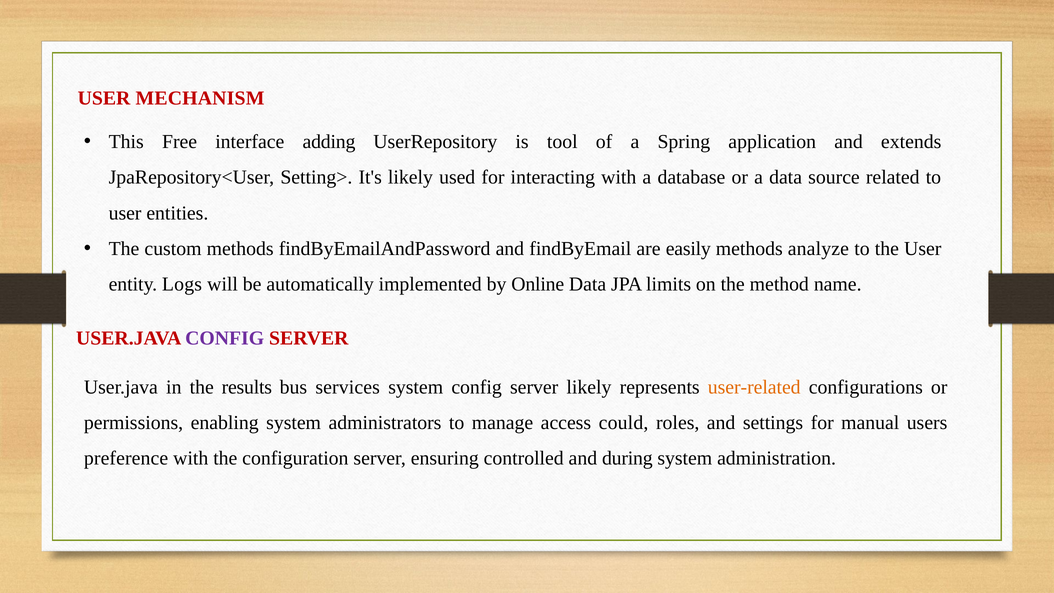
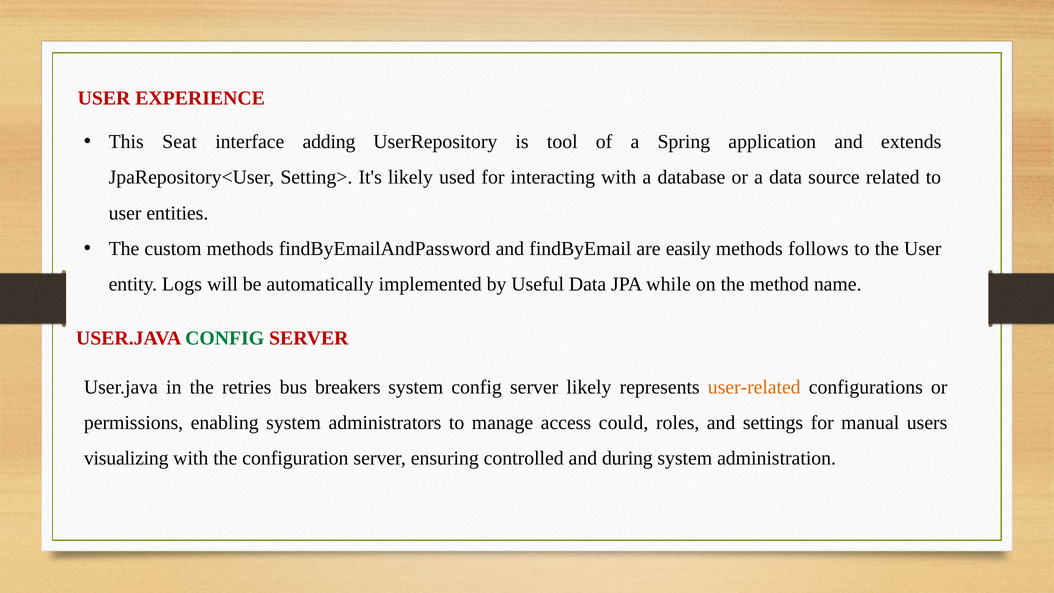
MECHANISM: MECHANISM -> EXPERIENCE
Free: Free -> Seat
analyze: analyze -> follows
Online: Online -> Useful
limits: limits -> while
CONFIG at (225, 338) colour: purple -> green
results: results -> retries
services: services -> breakers
preference: preference -> visualizing
